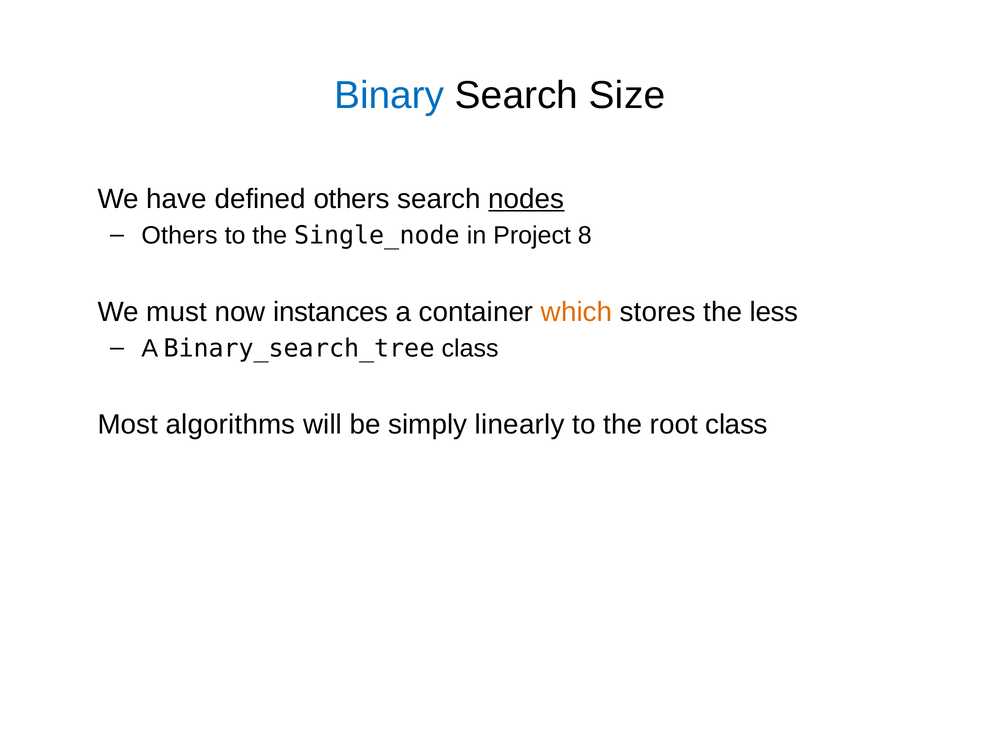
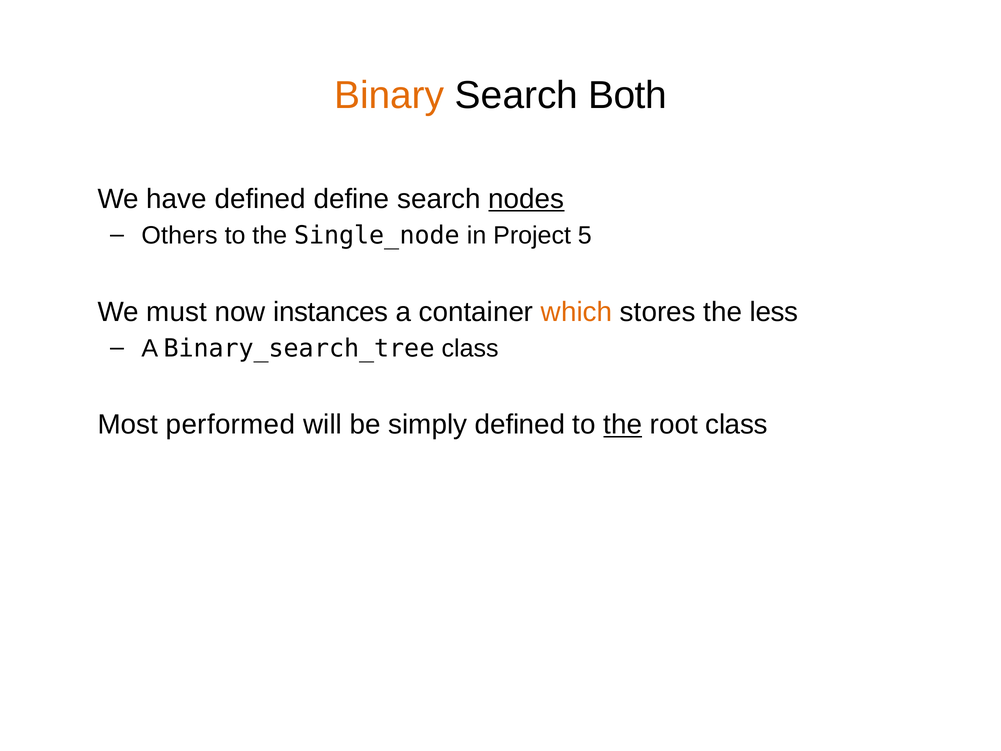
Binary colour: blue -> orange
Size: Size -> Both
defined others: others -> define
8: 8 -> 5
algorithms: algorithms -> performed
simply linearly: linearly -> defined
the at (623, 425) underline: none -> present
